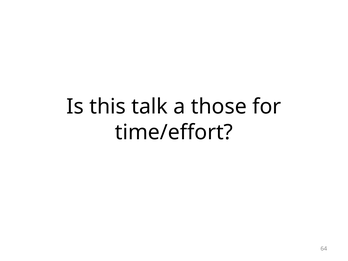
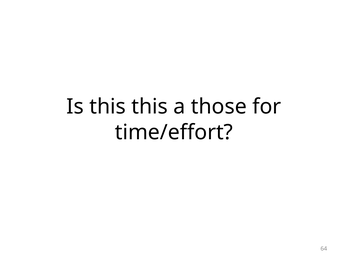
this talk: talk -> this
